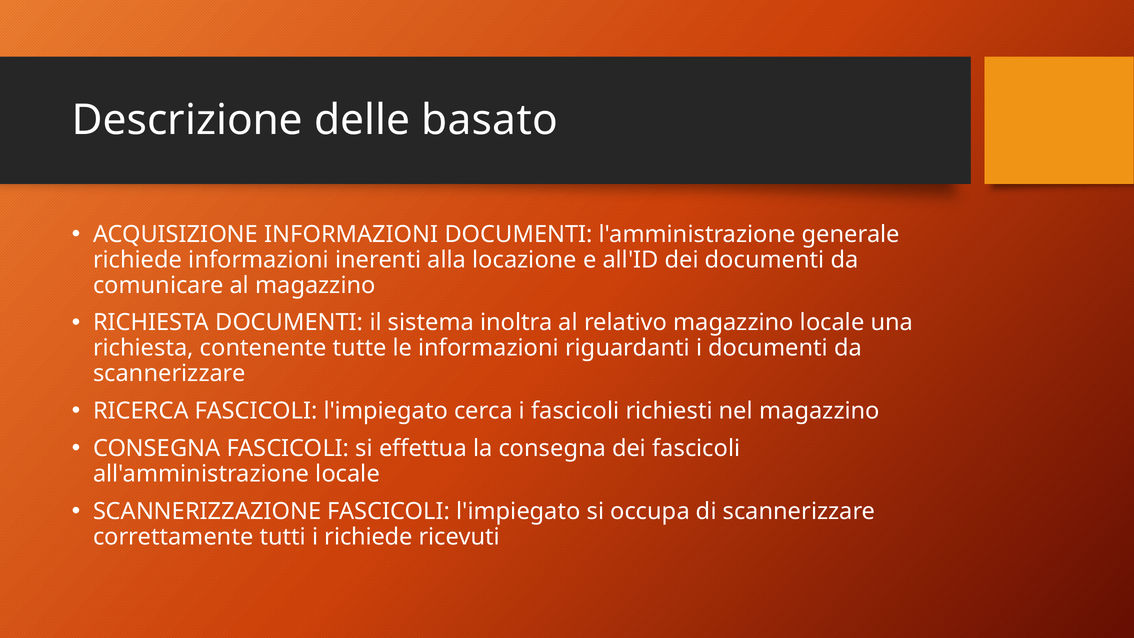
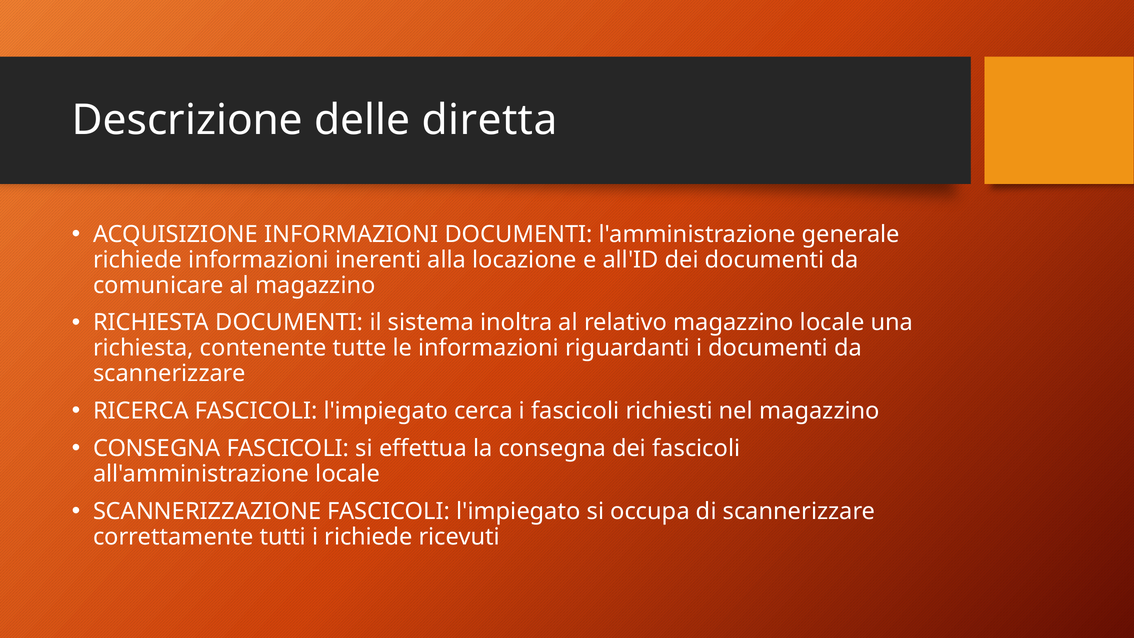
basato: basato -> diretta
